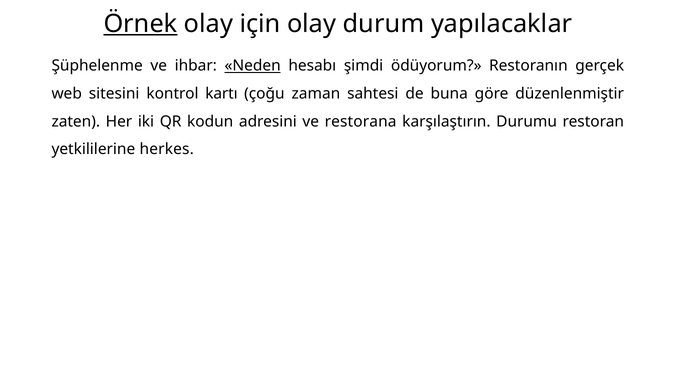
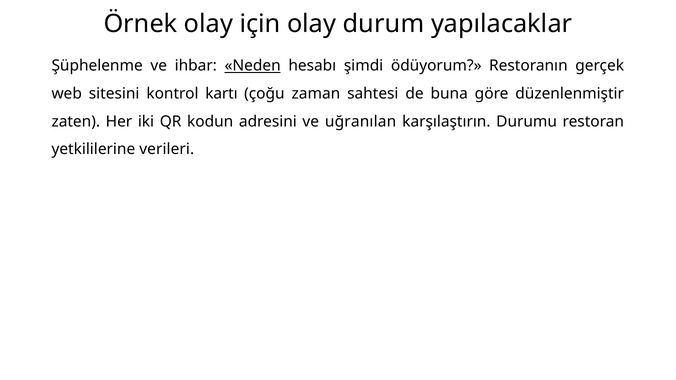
Örnek underline: present -> none
restorana: restorana -> uğranılan
herkes: herkes -> verileri
